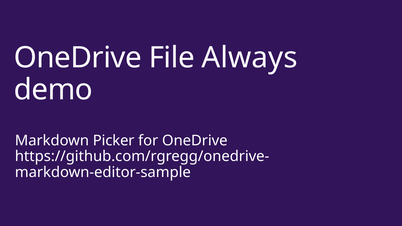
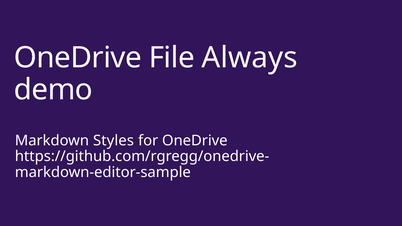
Picker: Picker -> Styles
